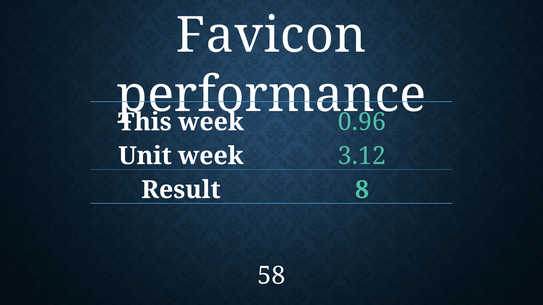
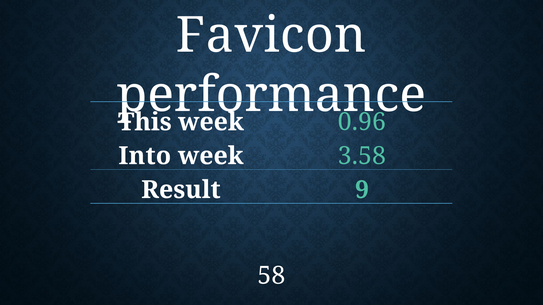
Unit: Unit -> Into
3.12: 3.12 -> 3.58
8: 8 -> 9
